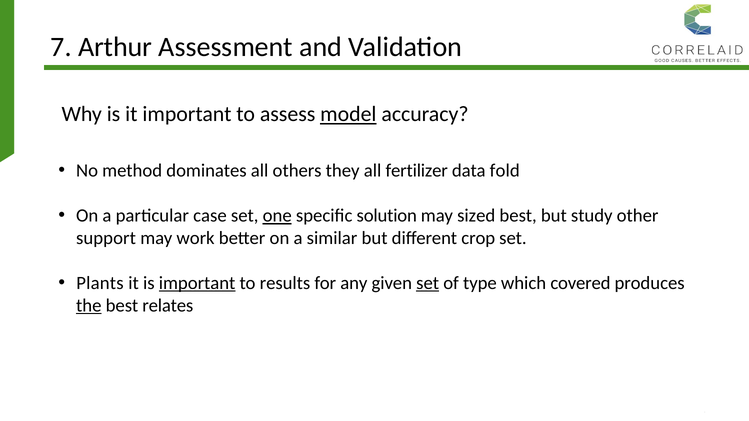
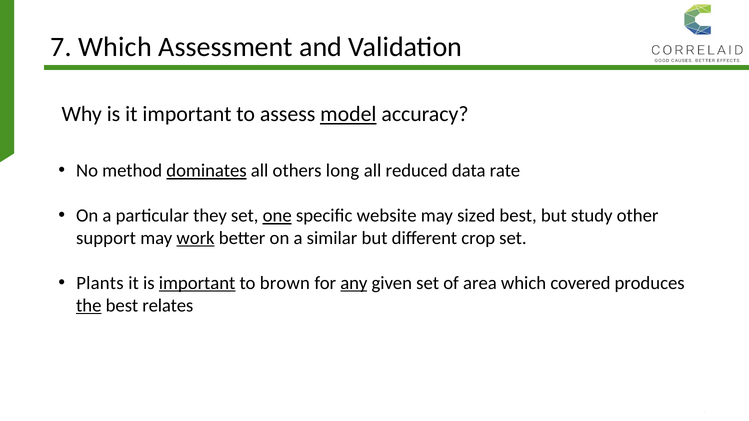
7 Arthur: Arthur -> Which
dominates underline: none -> present
they: they -> long
fertilizer: fertilizer -> reduced
fold: fold -> rate
case: case -> they
solution: solution -> website
work underline: none -> present
results: results -> brown
any underline: none -> present
set at (428, 283) underline: present -> none
type: type -> area
